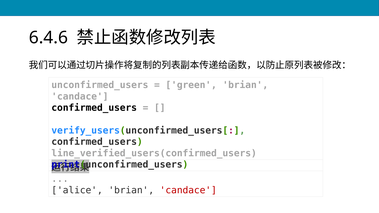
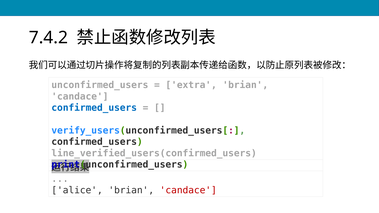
6.4.6: 6.4.6 -> 7.4.2
green: green -> extra
confirmed_users at (94, 108) colour: black -> blue
